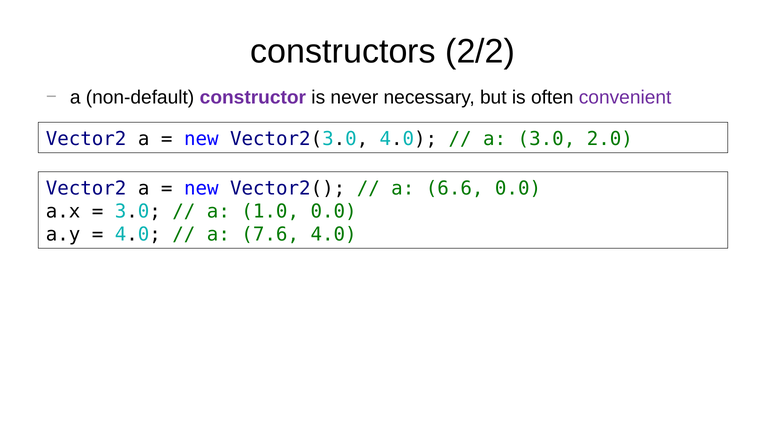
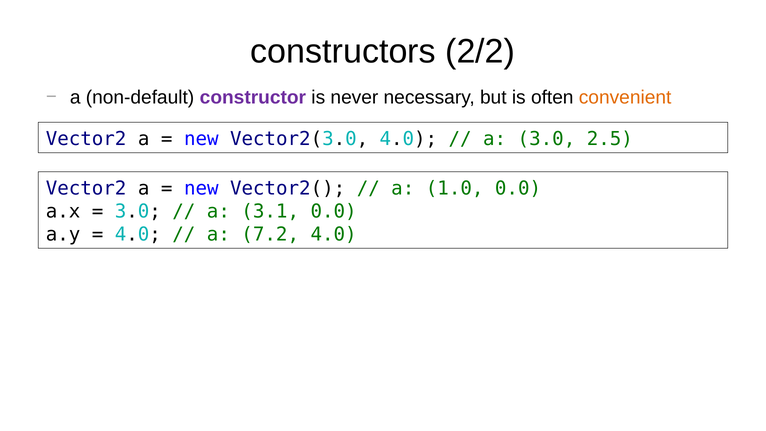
convenient colour: purple -> orange
2.0: 2.0 -> 2.5
6.6: 6.6 -> 1.0
1.0: 1.0 -> 3.1
7.6: 7.6 -> 7.2
